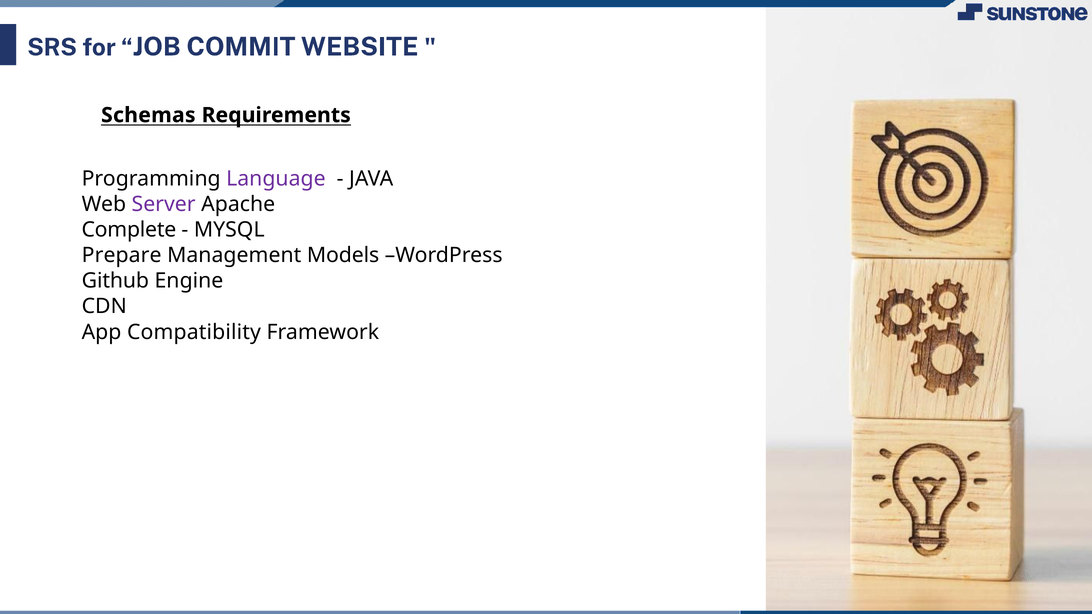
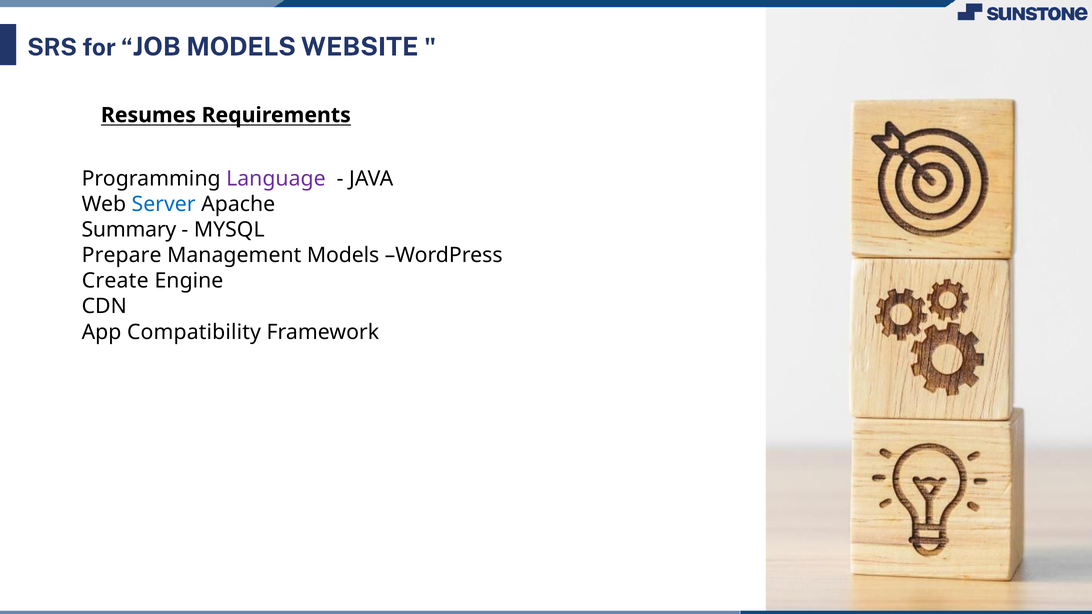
JOB COMMIT: COMMIT -> MODELS
Schemas: Schemas -> Resumes
Server colour: purple -> blue
Complete: Complete -> Summary
Github: Github -> Create
